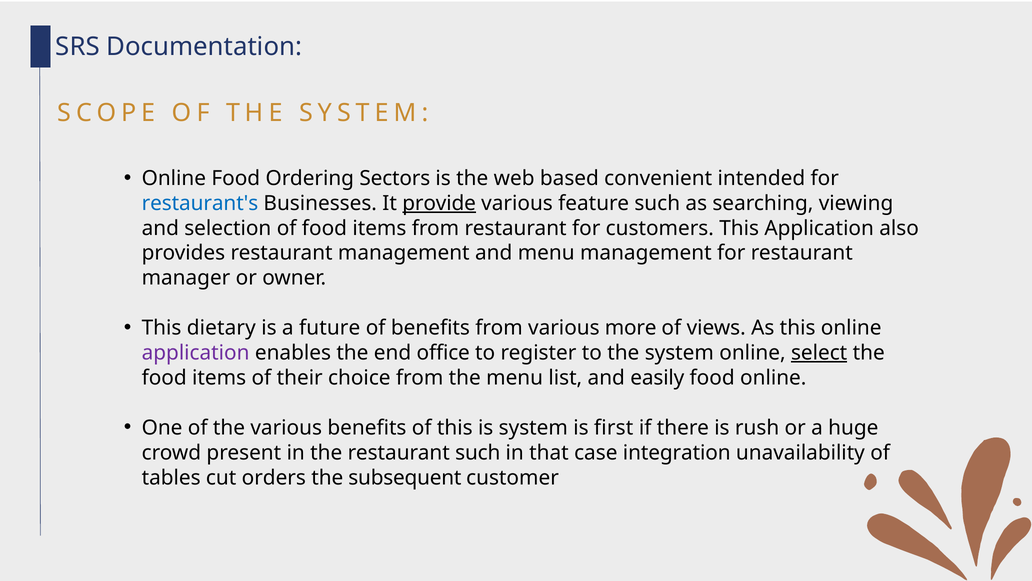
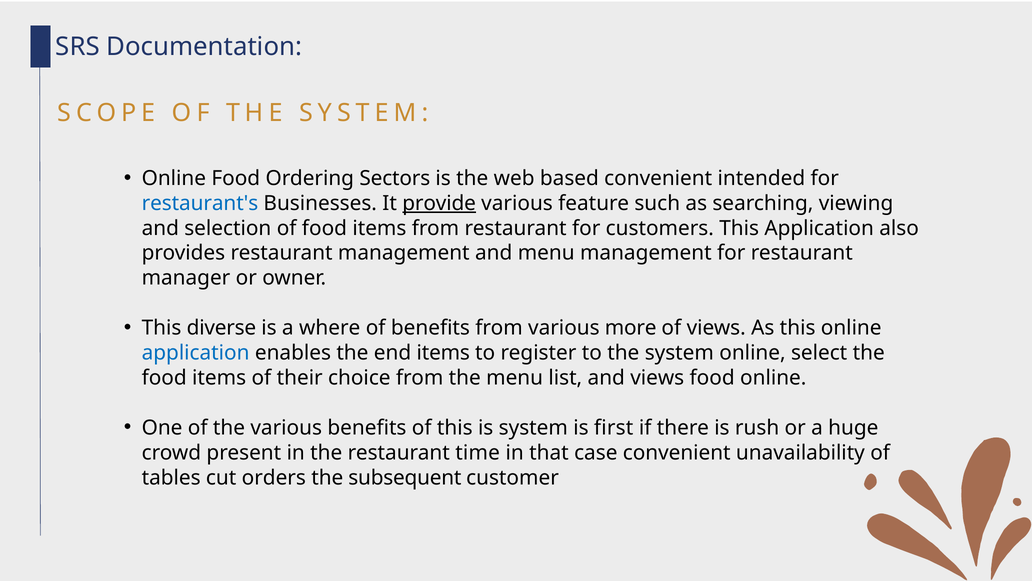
dietary: dietary -> diverse
future: future -> where
application at (196, 353) colour: purple -> blue
end office: office -> items
select underline: present -> none
and easily: easily -> views
restaurant such: such -> time
case integration: integration -> convenient
